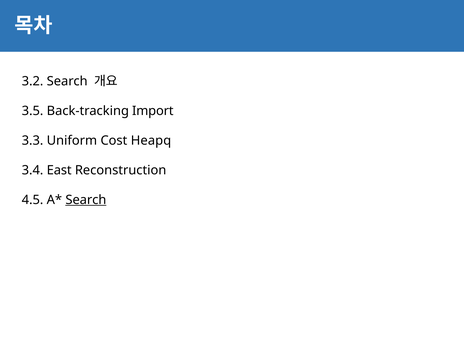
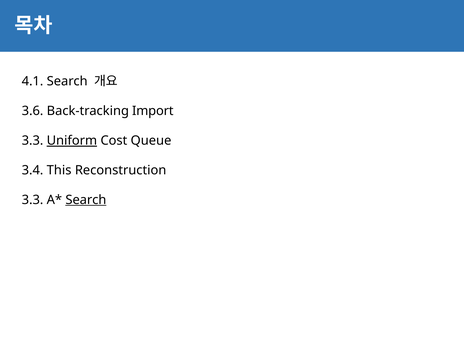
3.2: 3.2 -> 4.1
3.5: 3.5 -> 3.6
Uniform underline: none -> present
Heapq: Heapq -> Queue
East: East -> This
4.5 at (33, 200): 4.5 -> 3.3
